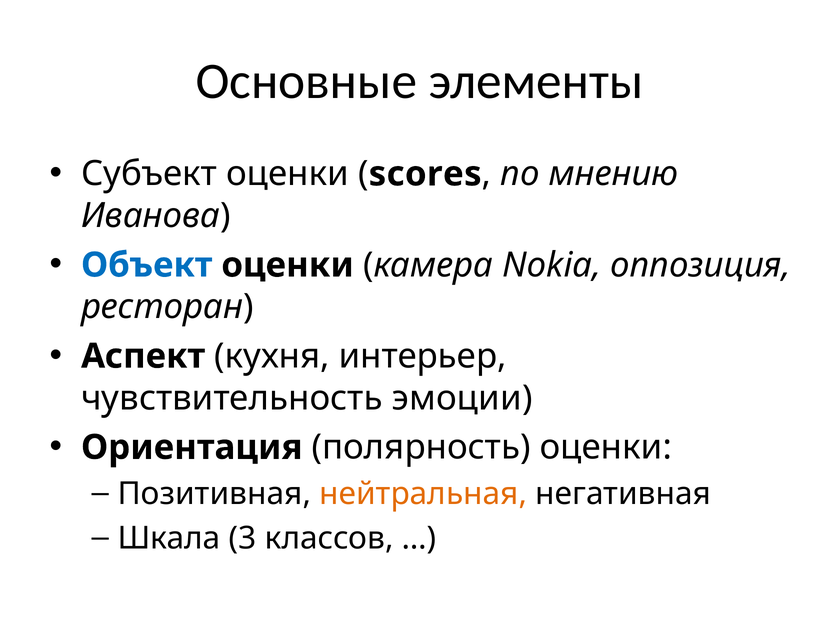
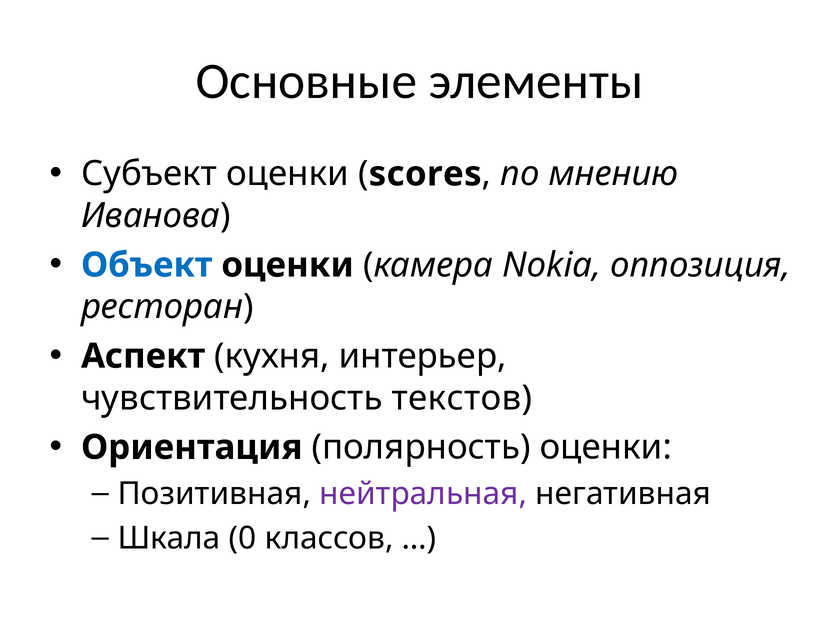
эмоции: эмоции -> текстов
нейтральная colour: orange -> purple
3: 3 -> 0
